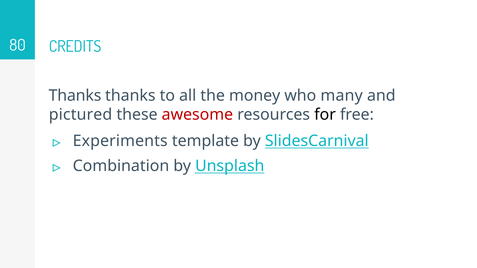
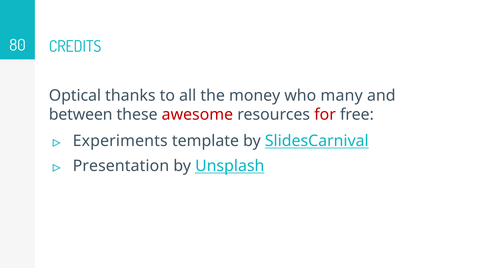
Thanks at (75, 96): Thanks -> Optical
pictured: pictured -> between
for colour: black -> red
Combination: Combination -> Presentation
